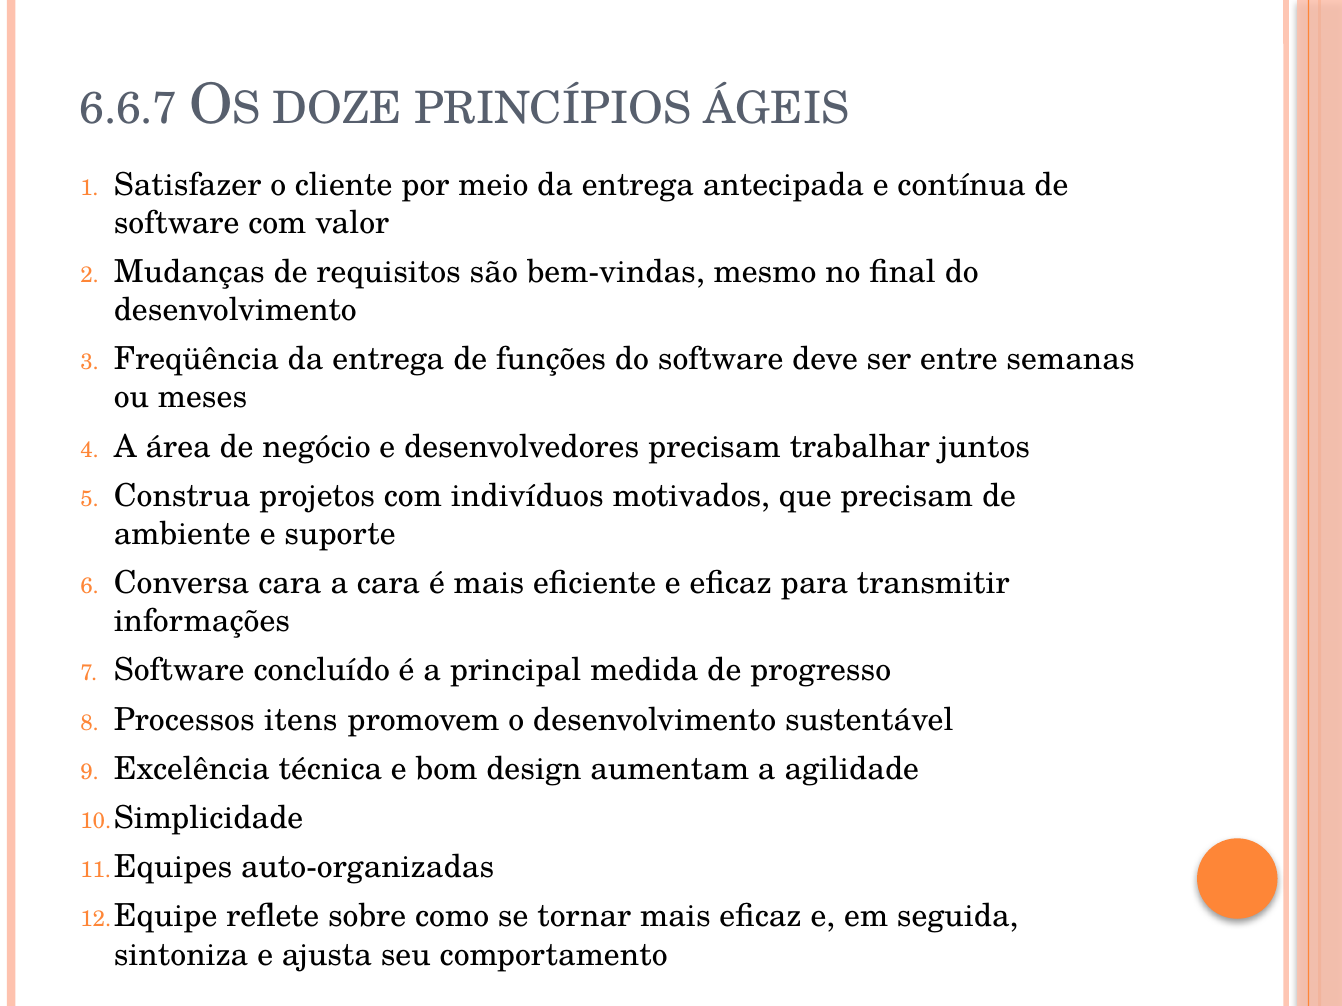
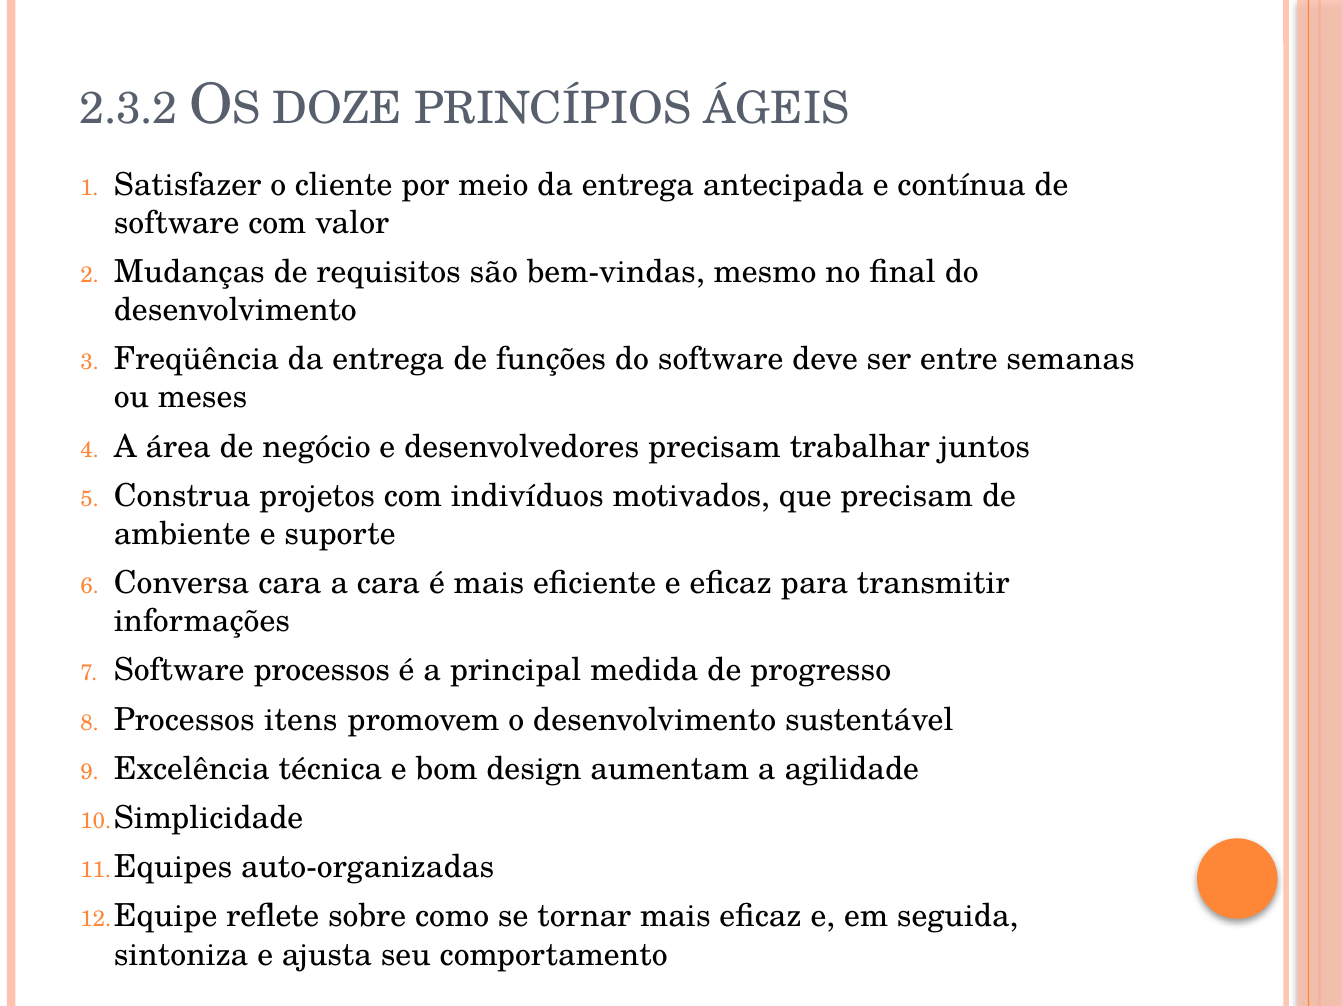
6.6.7: 6.6.7 -> 2.3.2
Software concluído: concluído -> processos
